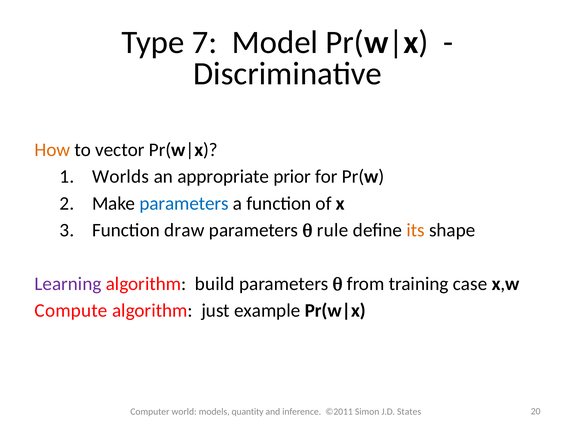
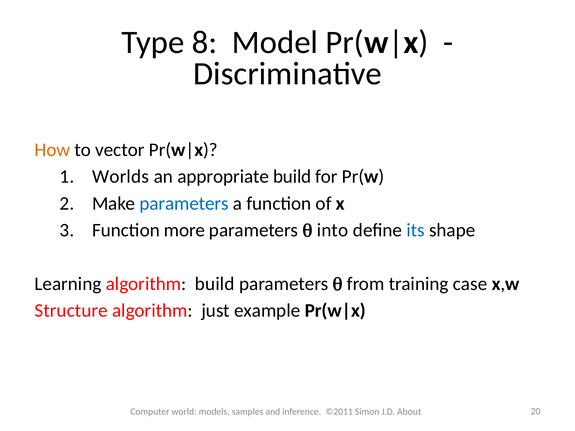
7: 7 -> 8
appropriate prior: prior -> build
draw: draw -> more
rule: rule -> into
its colour: orange -> blue
Learning colour: purple -> black
Compute: Compute -> Structure
quantity: quantity -> samples
States: States -> About
